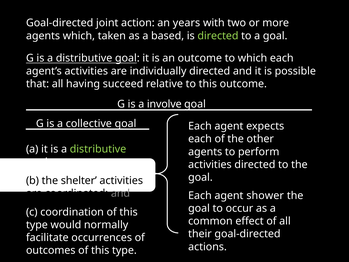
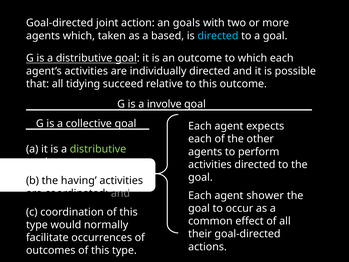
years: years -> goals
directed at (218, 36) colour: light green -> light blue
having: having -> tidying
shelter: shelter -> having
